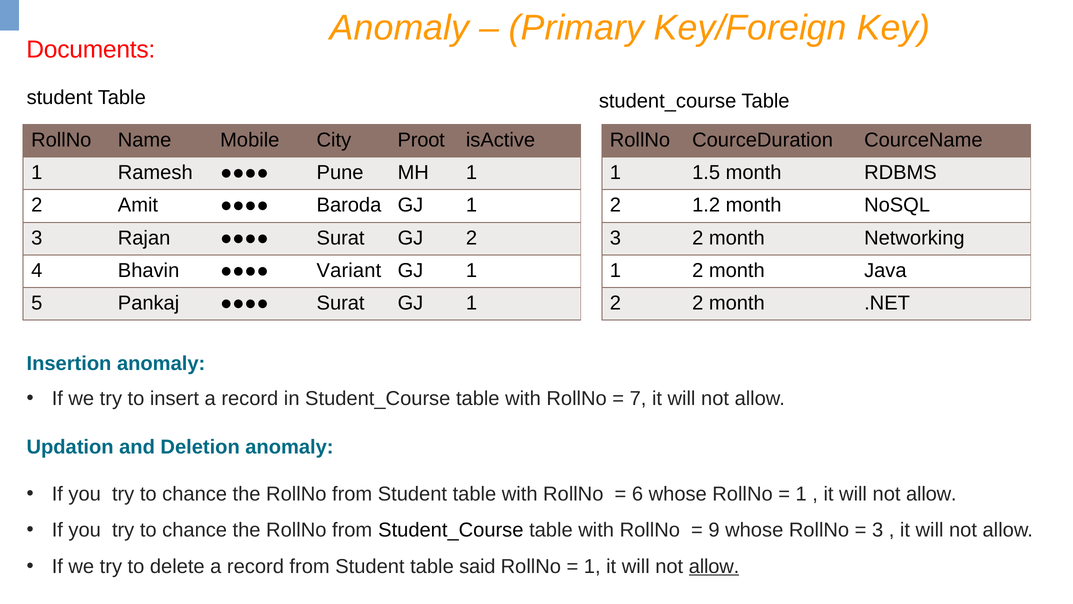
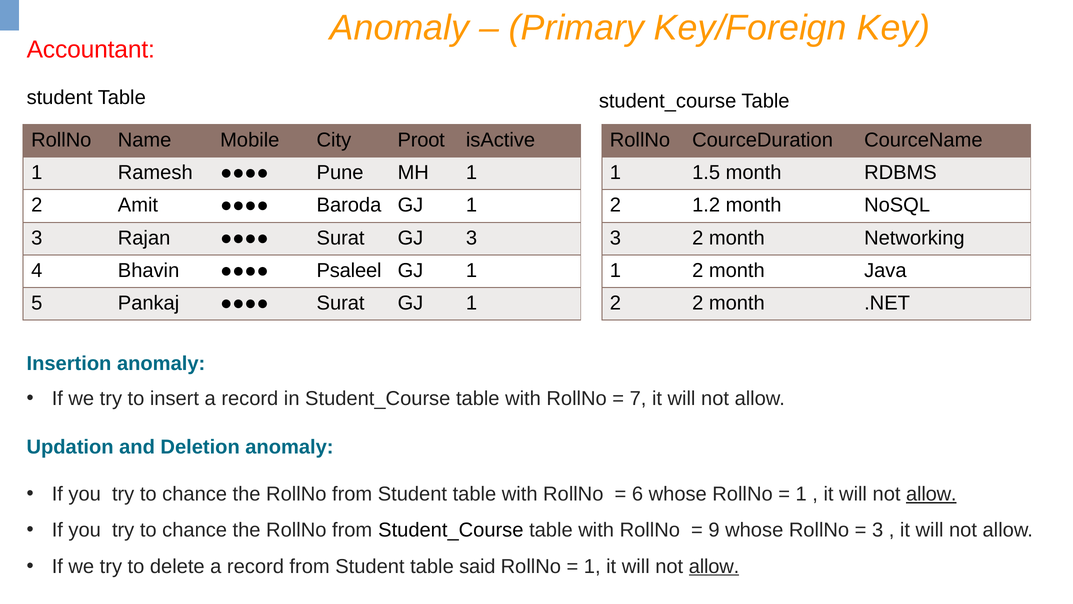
Documents: Documents -> Accountant
GJ 2: 2 -> 3
Variant: Variant -> Psaleel
allow at (931, 494) underline: none -> present
